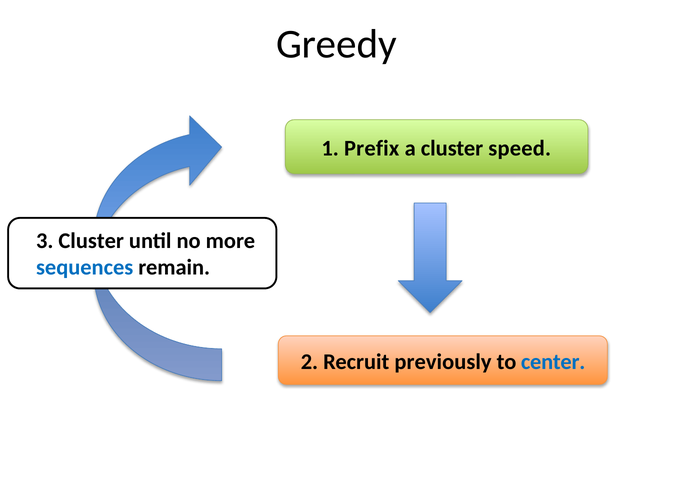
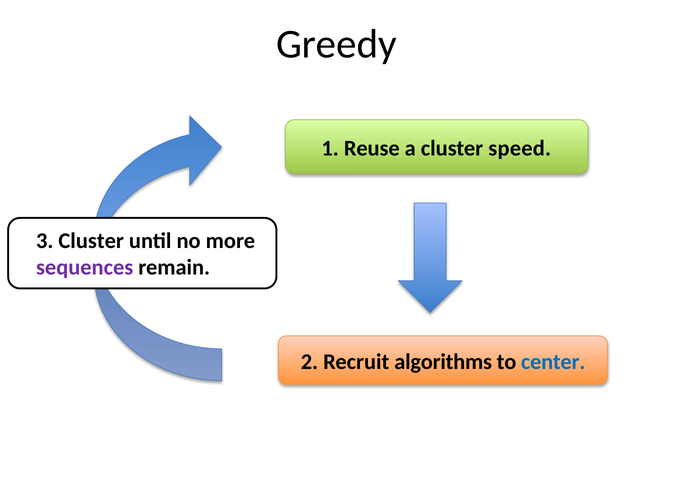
Prefix: Prefix -> Reuse
sequences colour: blue -> purple
previously: previously -> algorithms
